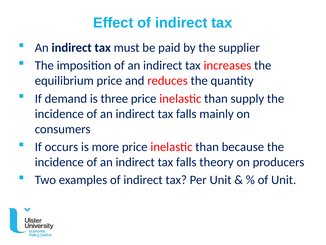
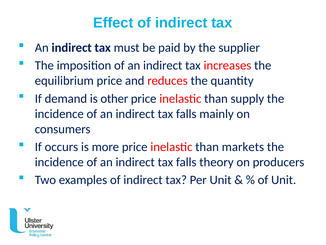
three: three -> other
because: because -> markets
